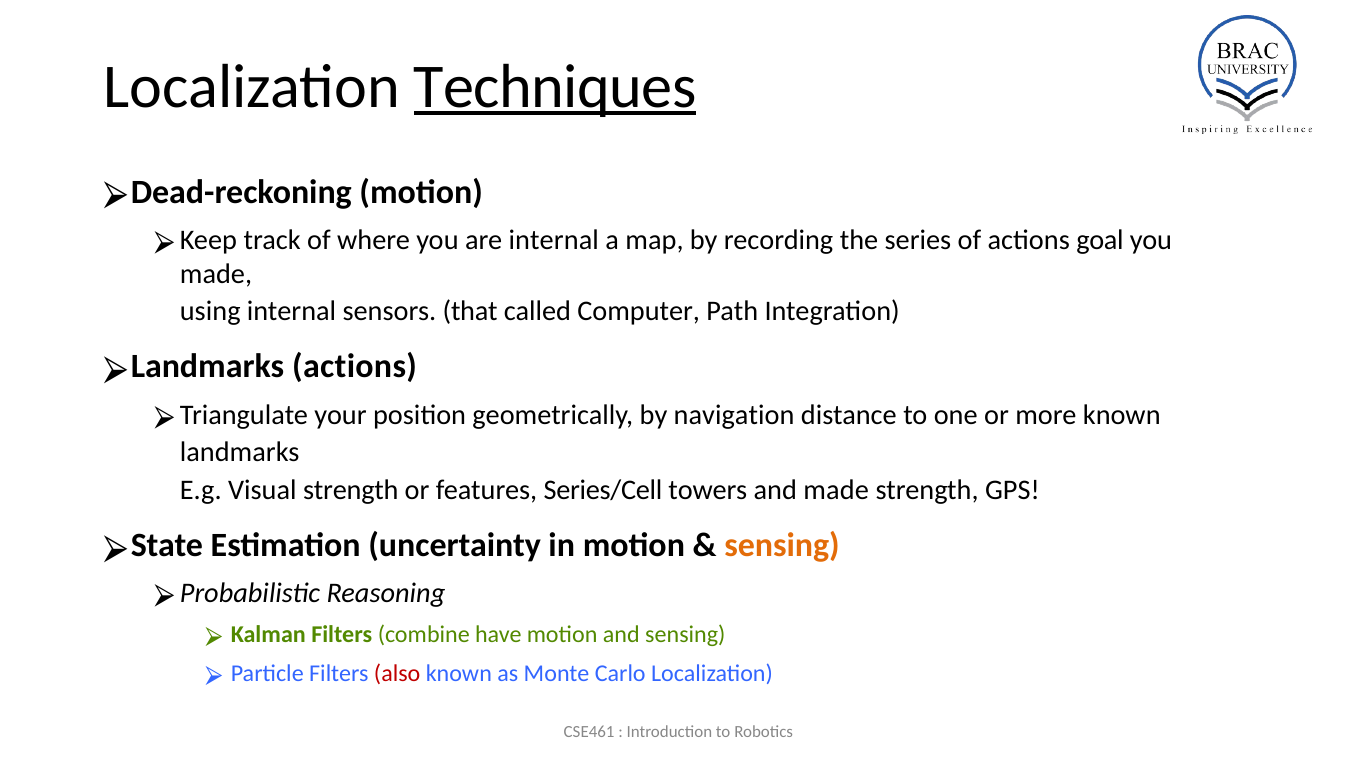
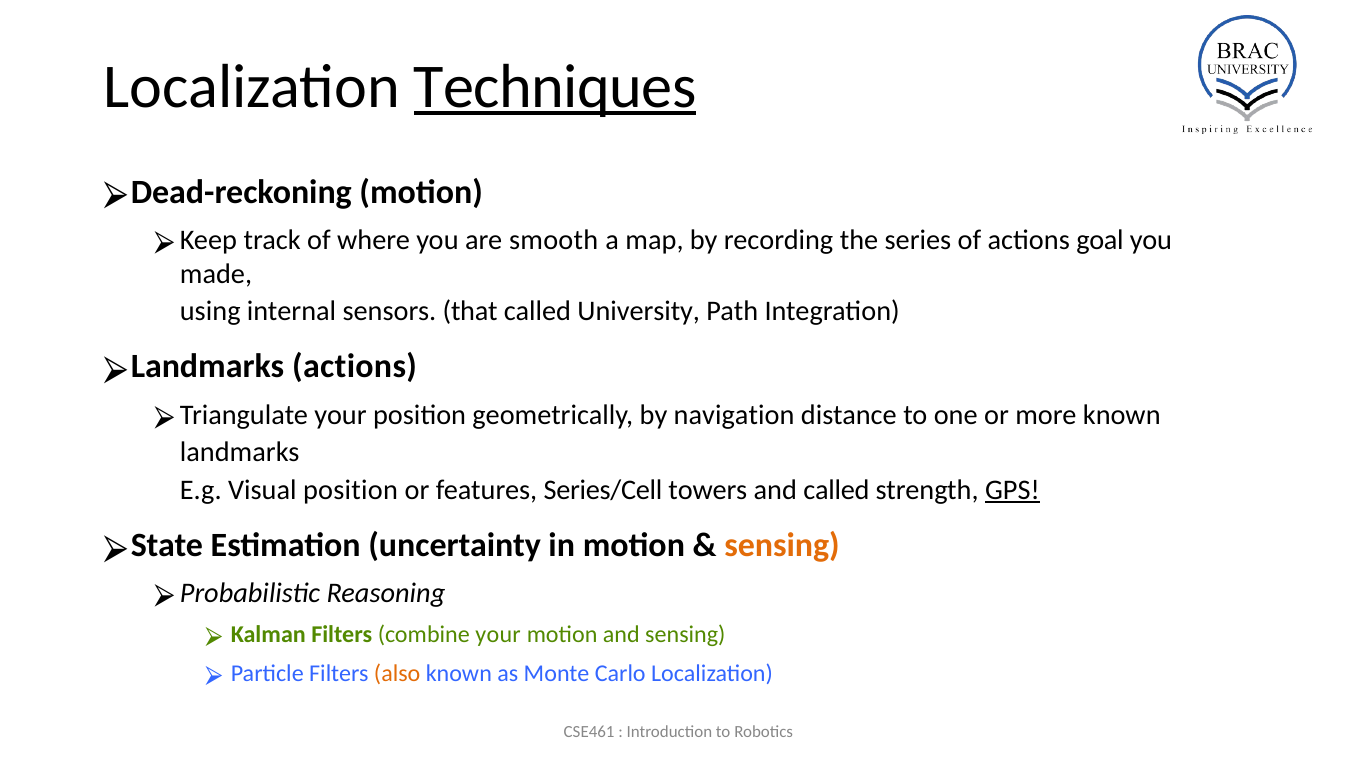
are internal: internal -> smooth
Computer: Computer -> University
Visual strength: strength -> position
and made: made -> called
GPS underline: none -> present
combine have: have -> your
also colour: red -> orange
